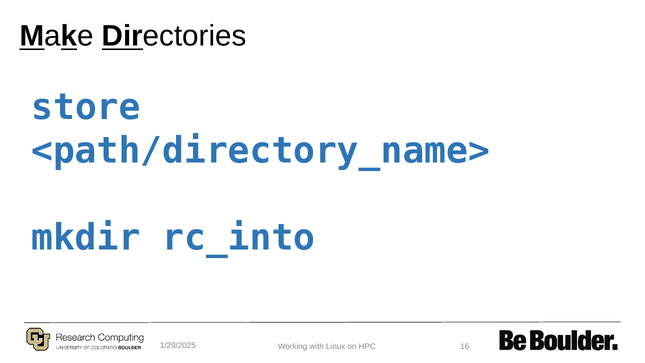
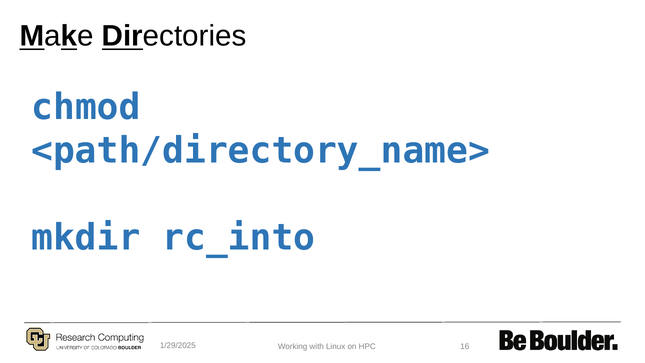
store: store -> chmod
